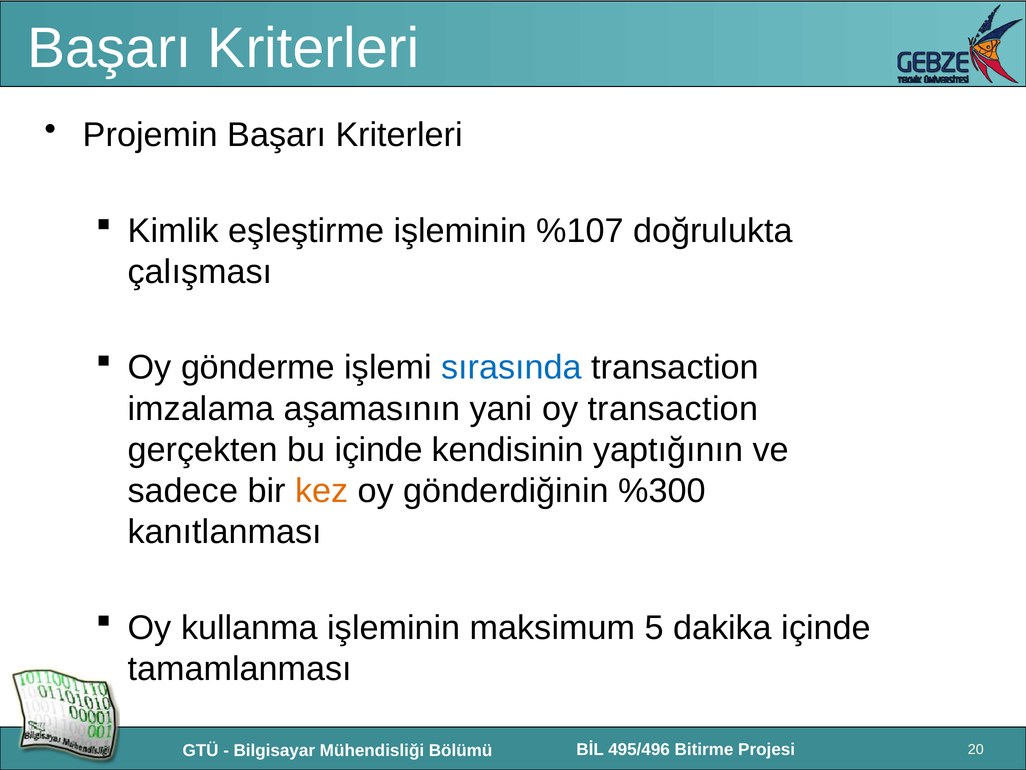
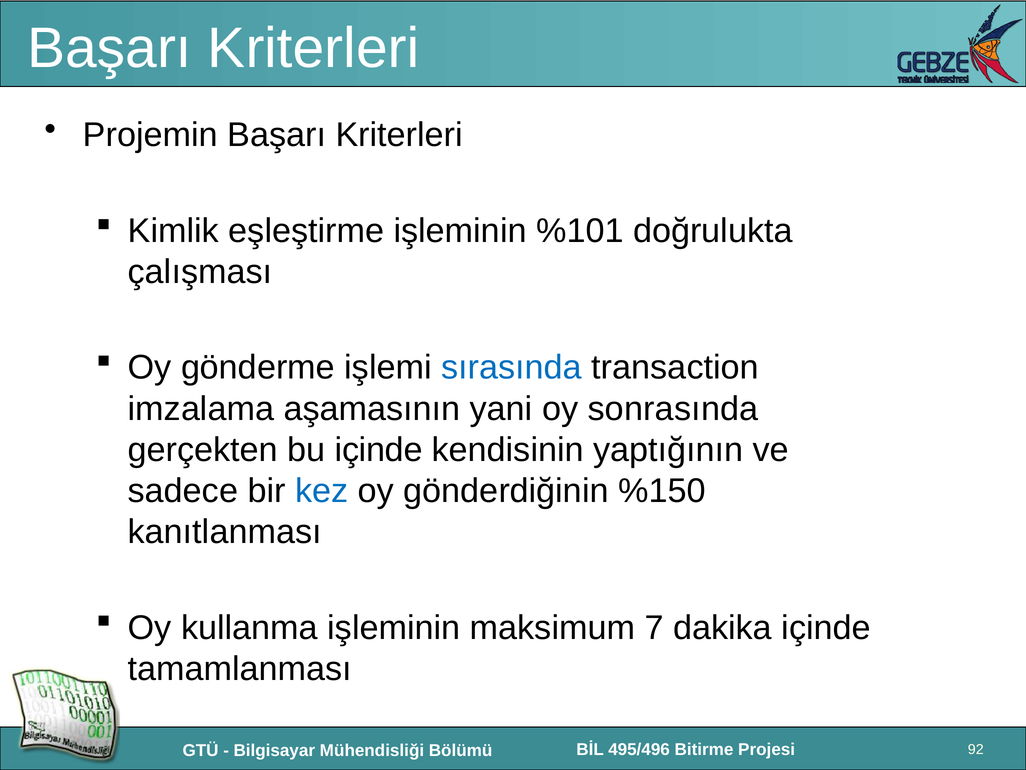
%107: %107 -> %101
oy transaction: transaction -> sonrasında
kez colour: orange -> blue
%300: %300 -> %150
5: 5 -> 7
20: 20 -> 92
